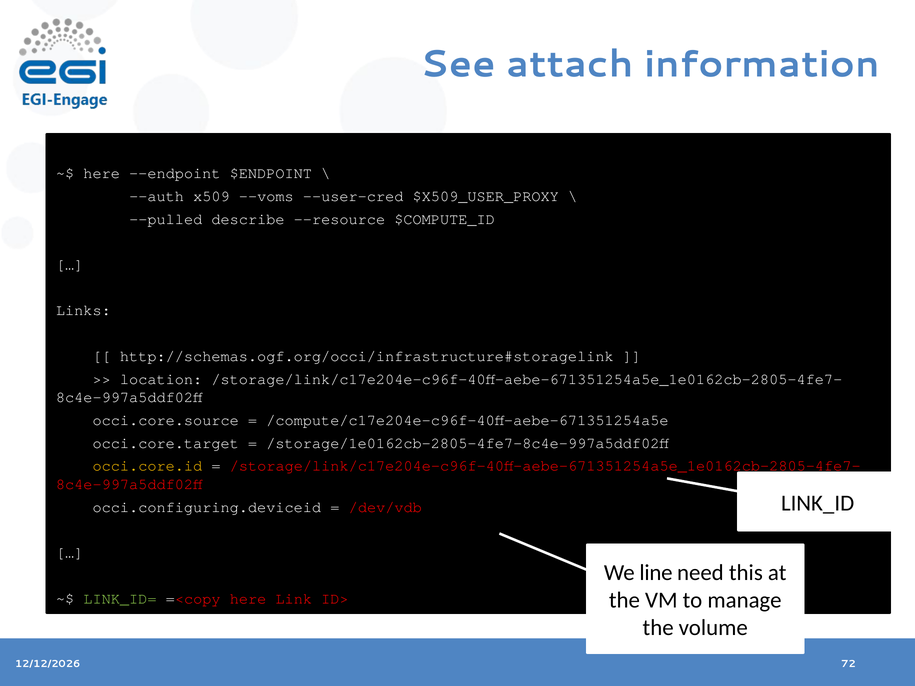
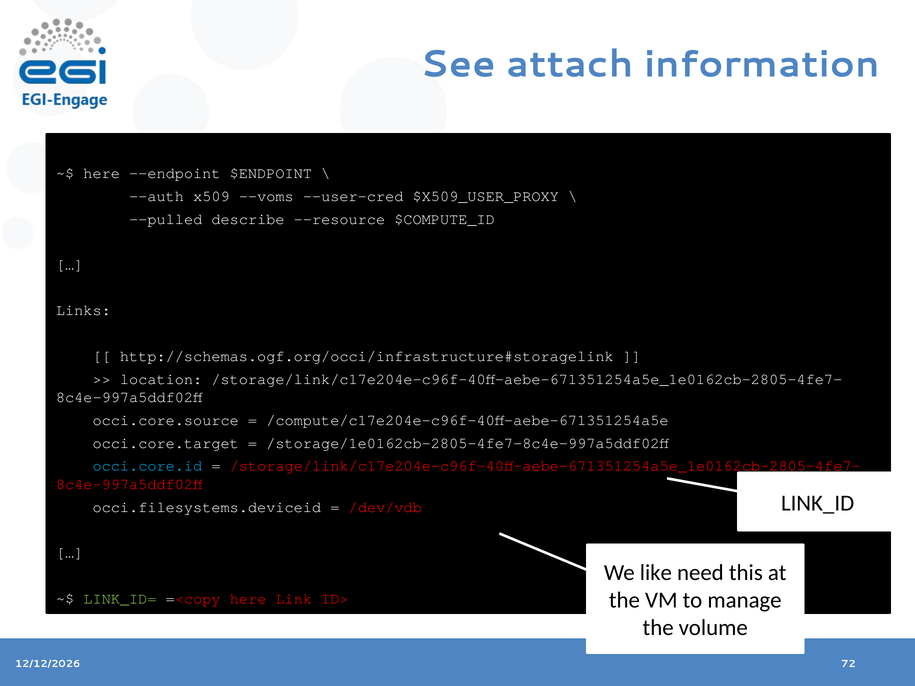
occi.core.id colour: yellow -> light blue
occi.configuring.deviceid: occi.configuring.deviceid -> occi.filesystems.deviceid
line: line -> like
